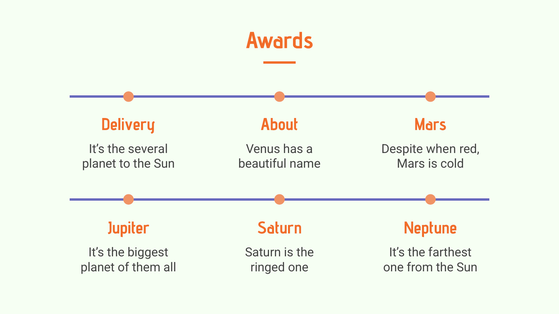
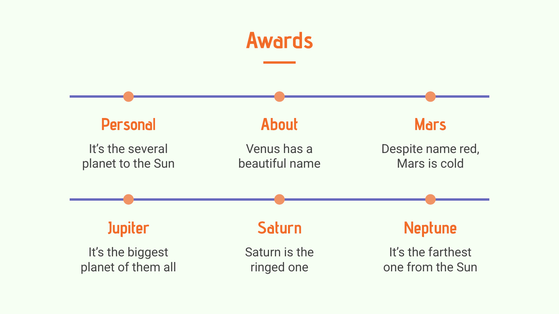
Delivery: Delivery -> Personal
Despite when: when -> name
